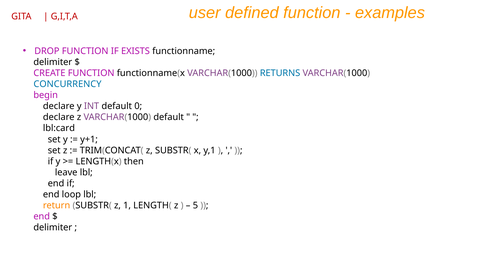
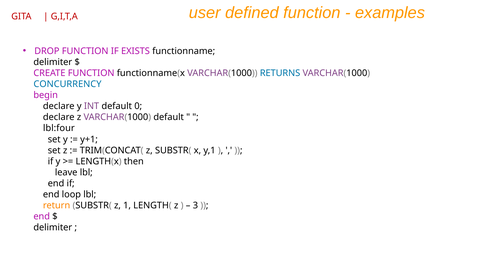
lbl:card: lbl:card -> lbl:four
5: 5 -> 3
